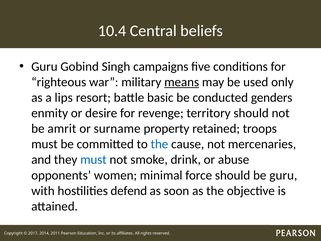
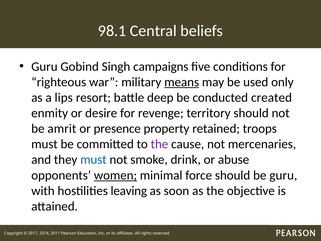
10.4: 10.4 -> 98.1
basic: basic -> deep
genders: genders -> created
surname: surname -> presence
the at (159, 144) colour: blue -> purple
women underline: none -> present
defend: defend -> leaving
